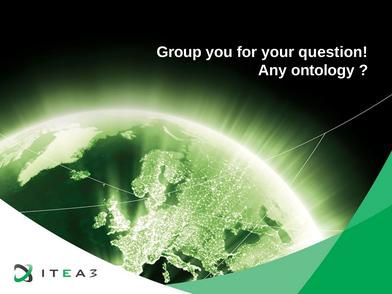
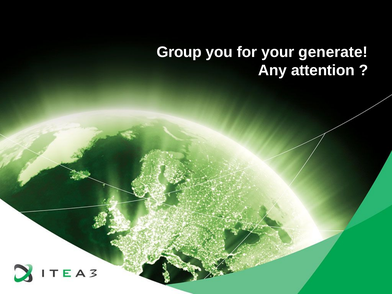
question: question -> generate
ontology: ontology -> attention
